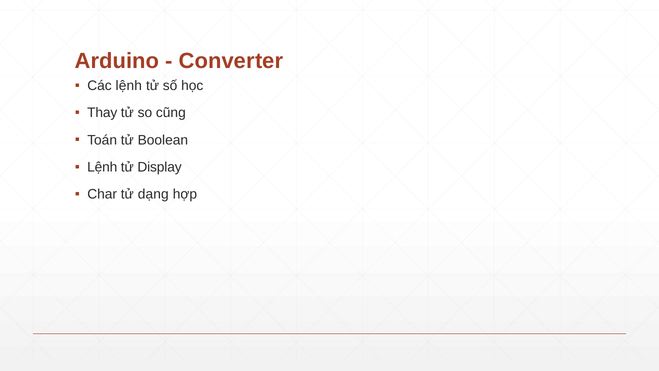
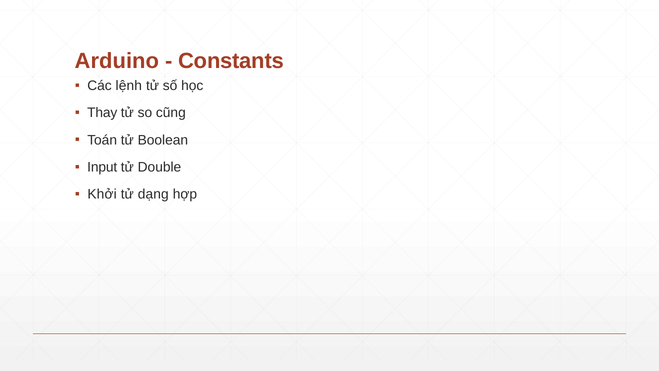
Converter: Converter -> Constants
Lệnh at (102, 167): Lệnh -> Input
Display: Display -> Double
Char: Char -> Khởi
